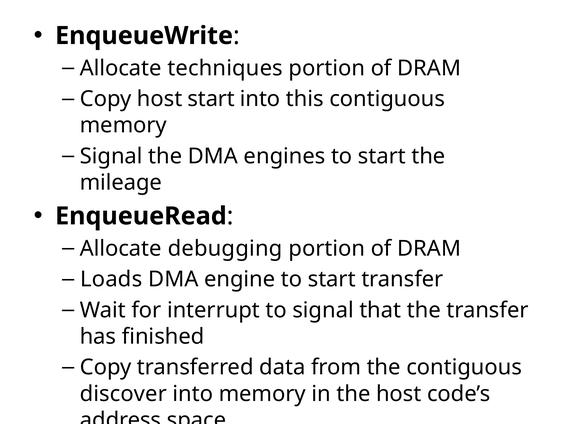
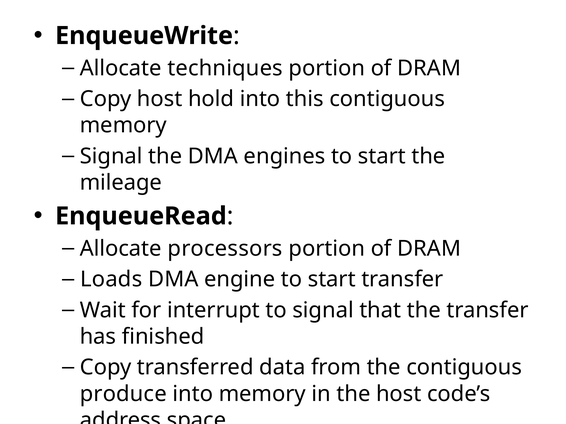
host start: start -> hold
debugging: debugging -> processors
discover: discover -> produce
